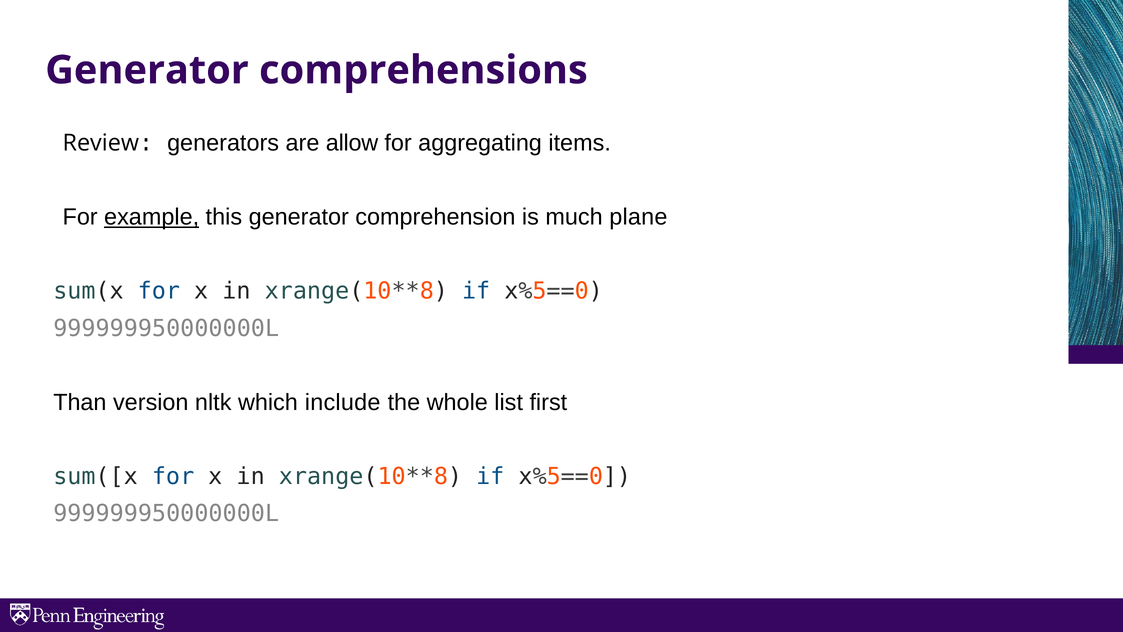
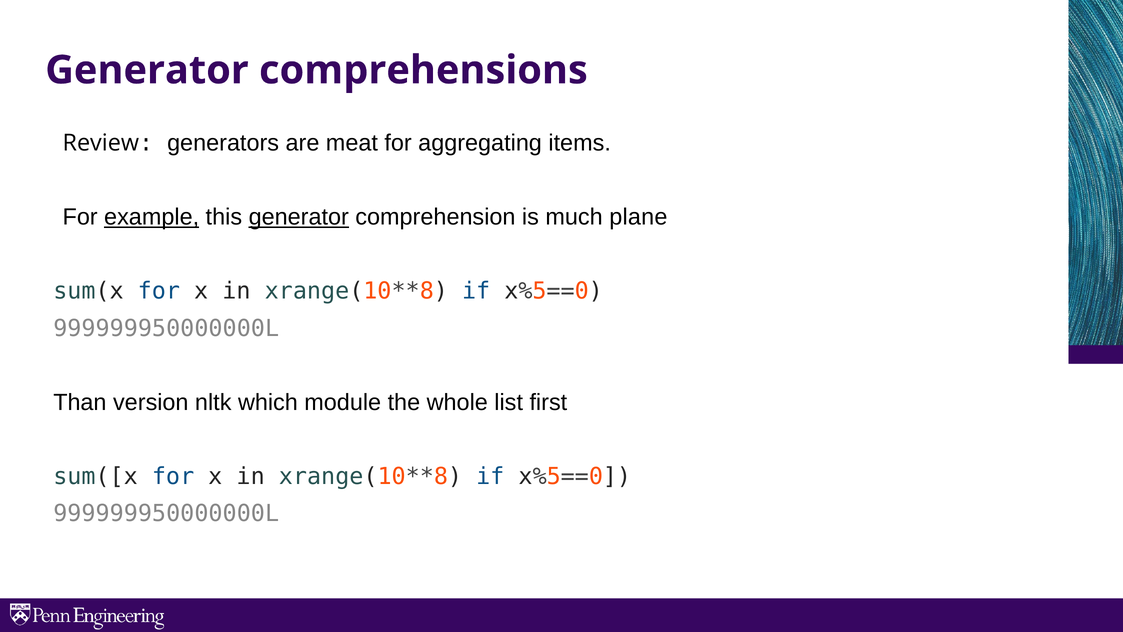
allow: allow -> meat
generator at (299, 217) underline: none -> present
include: include -> module
